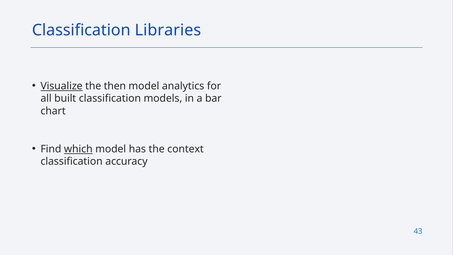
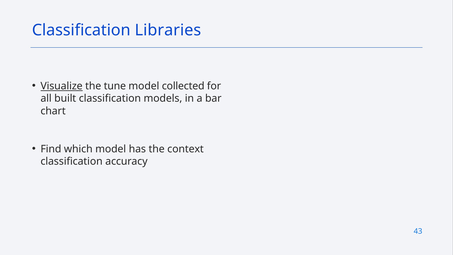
then: then -> tune
analytics: analytics -> collected
which underline: present -> none
